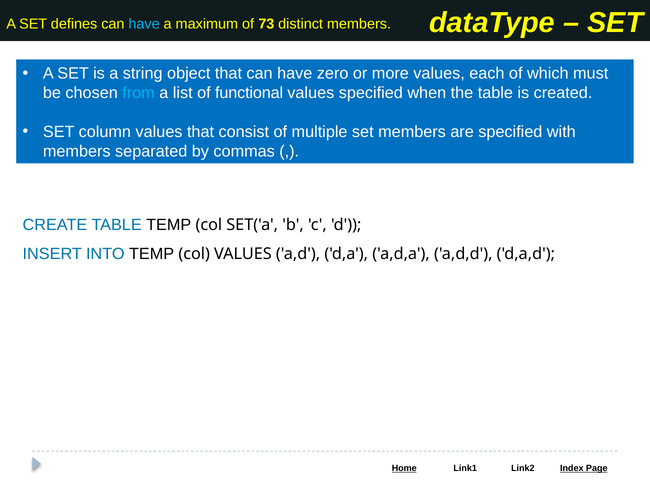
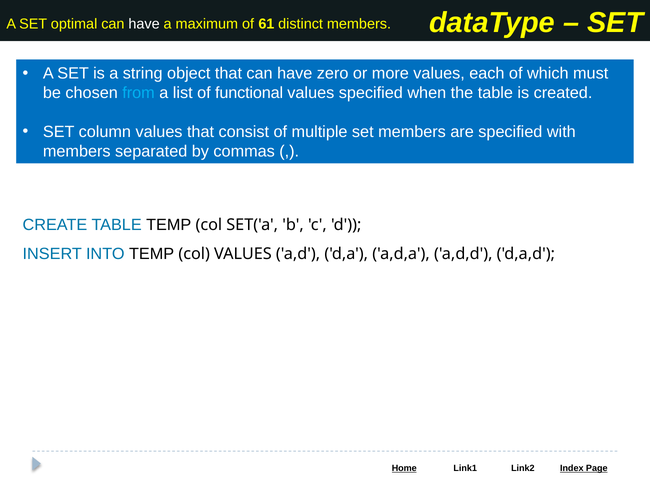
defines: defines -> optimal
have at (144, 24) colour: light blue -> white
73: 73 -> 61
